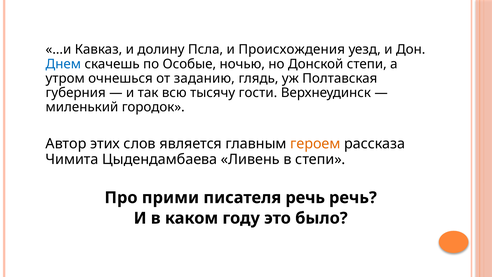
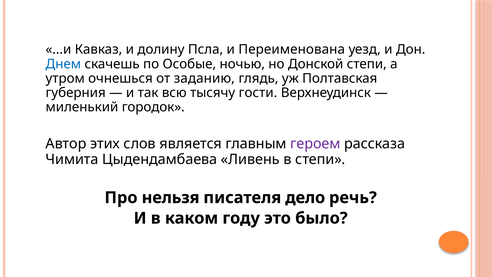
Происхождения: Происхождения -> Переименована
героем colour: orange -> purple
прими: прими -> нельзя
писателя речь: речь -> дело
